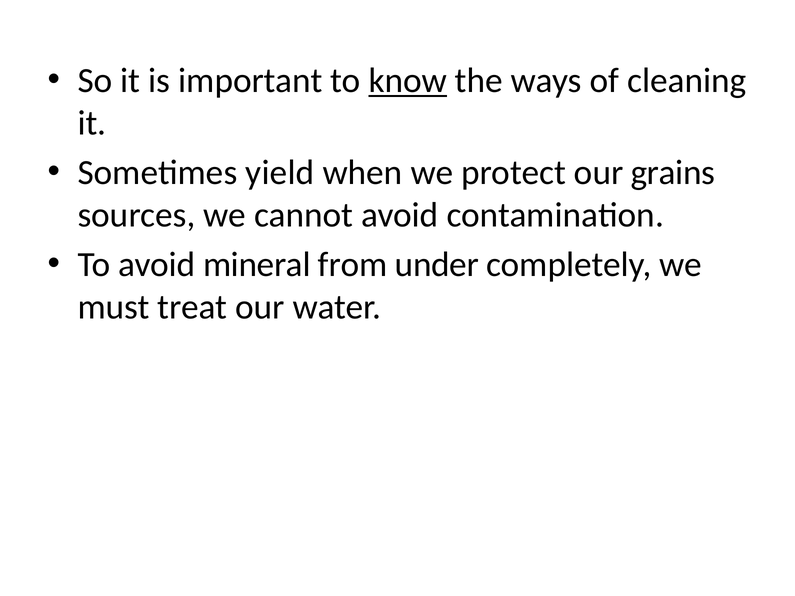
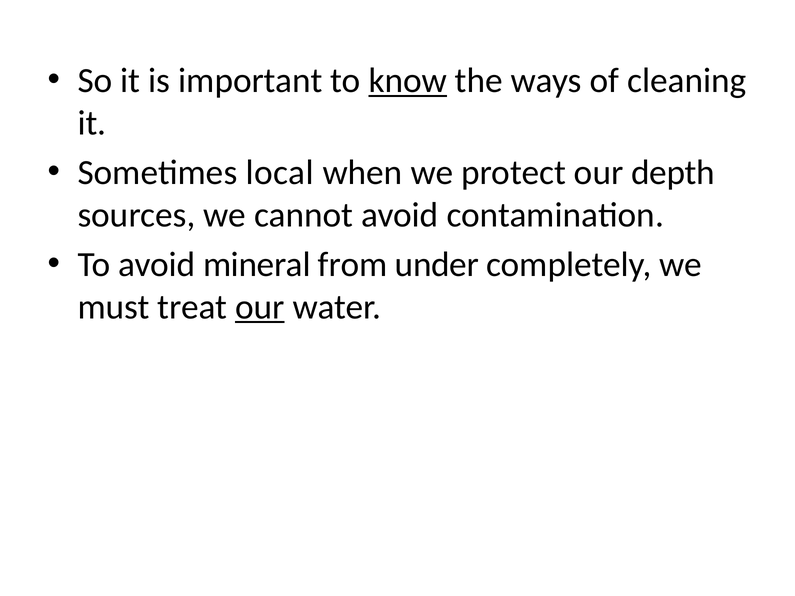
yield: yield -> local
grains: grains -> depth
our at (260, 307) underline: none -> present
